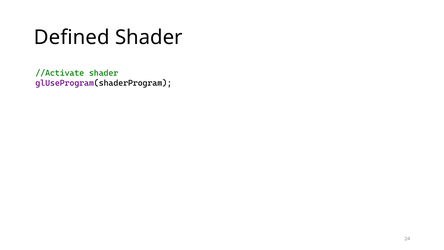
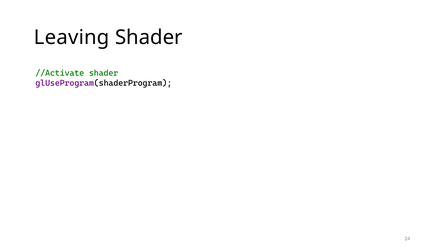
Defined: Defined -> Leaving
